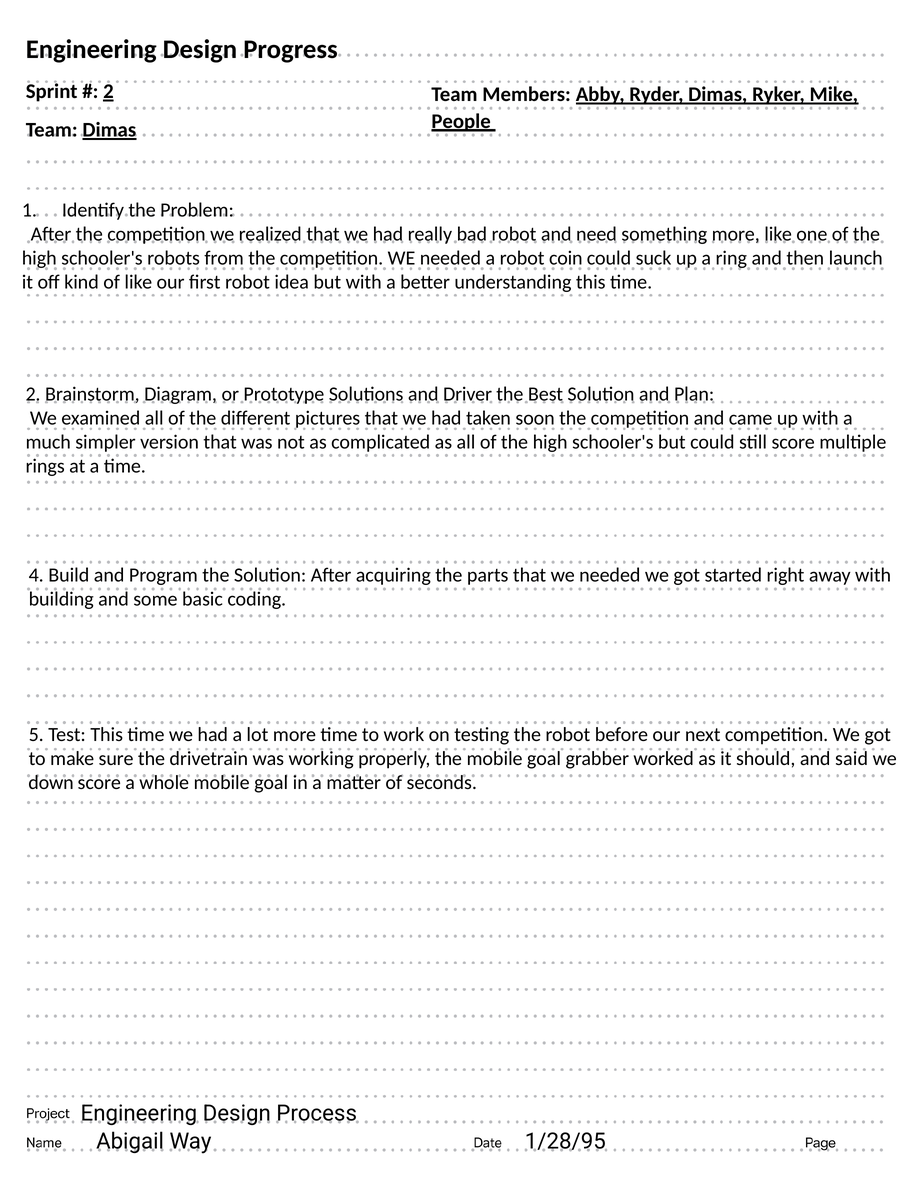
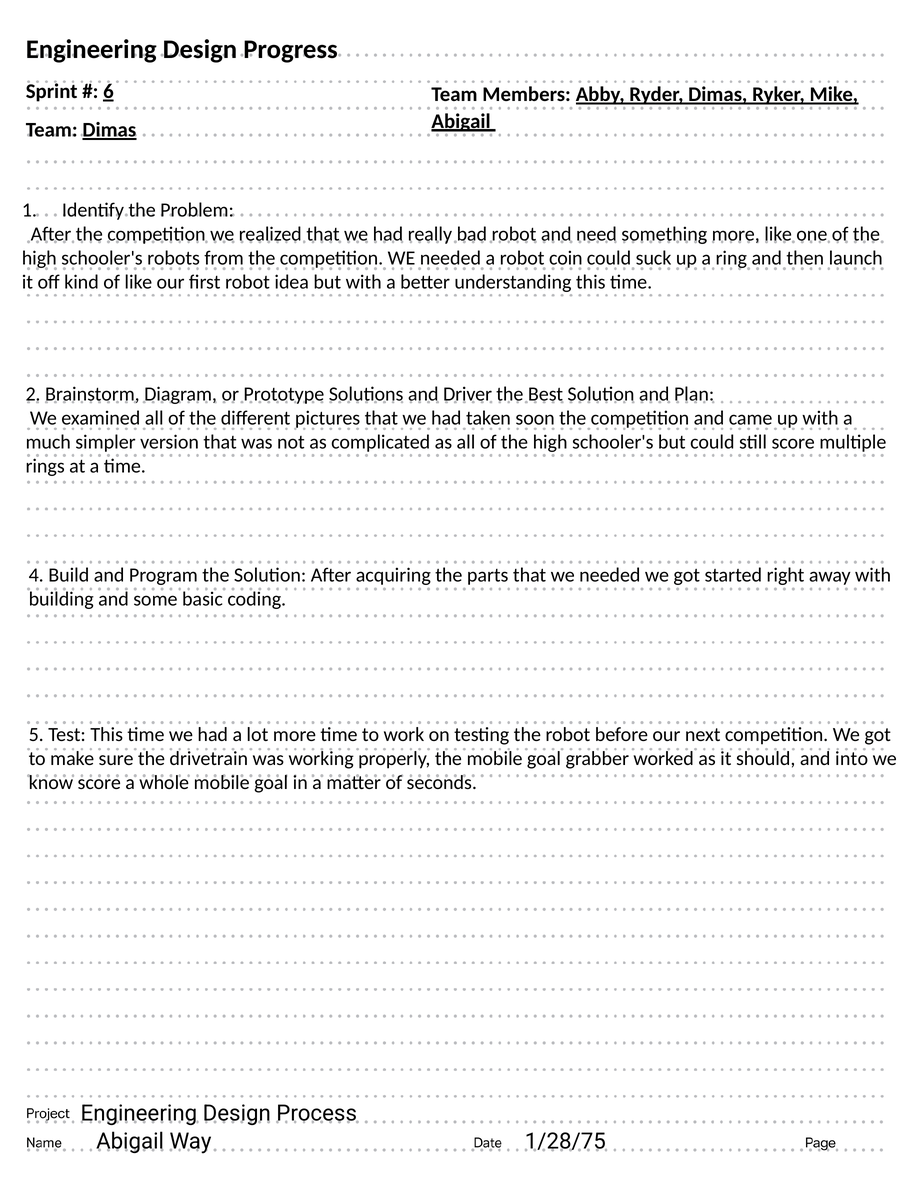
2 at (108, 91): 2 -> 6
People at (461, 121): People -> Abigail
said: said -> into
down: down -> know
1/28/95: 1/28/95 -> 1/28/75
